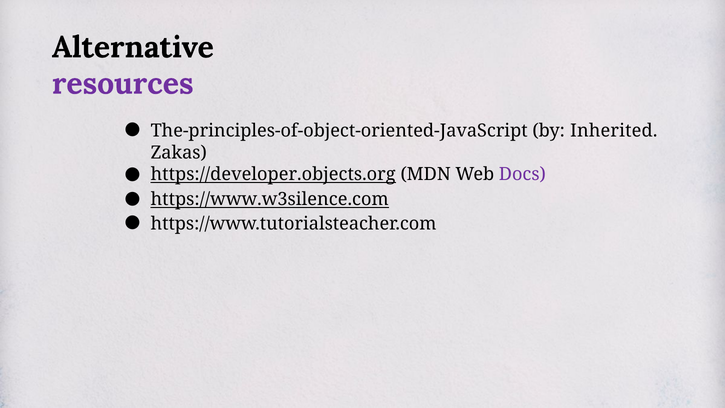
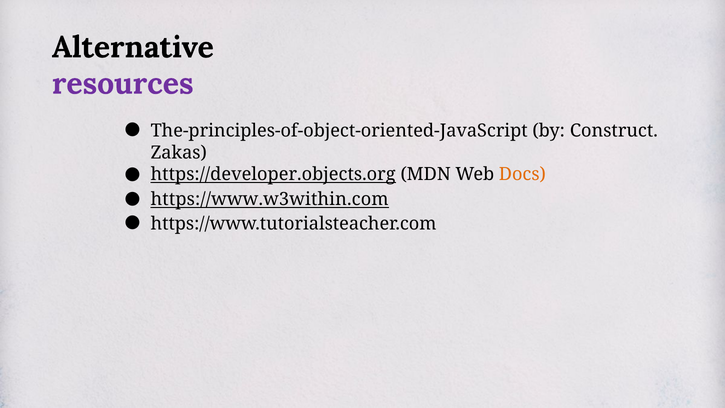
Inherited: Inherited -> Construct
Docs colour: purple -> orange
https://www.w3silence.com: https://www.w3silence.com -> https://www.w3within.com
